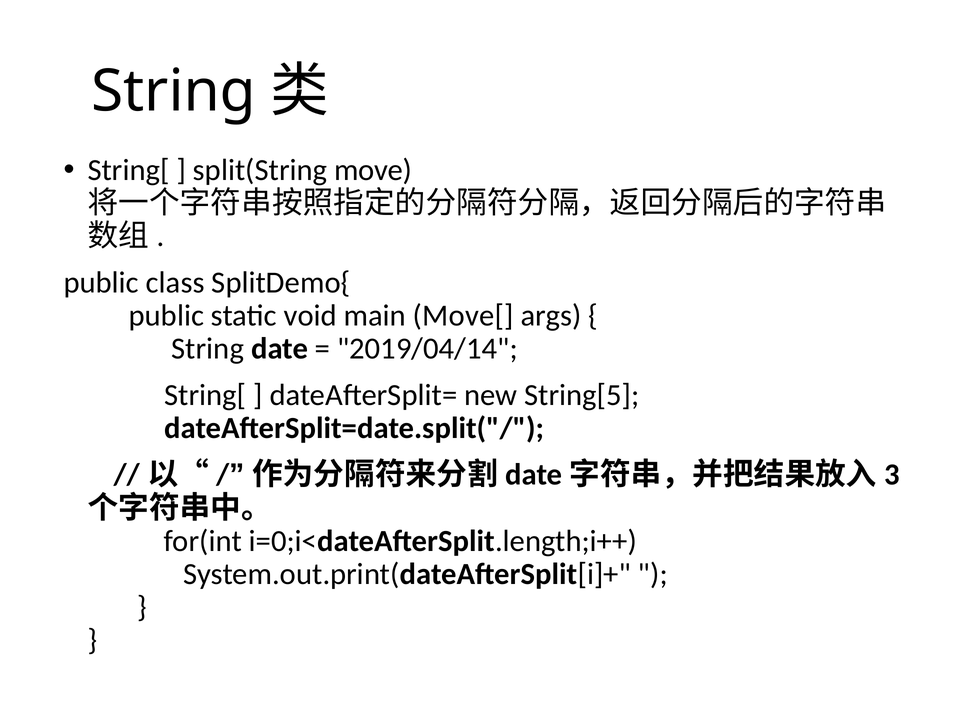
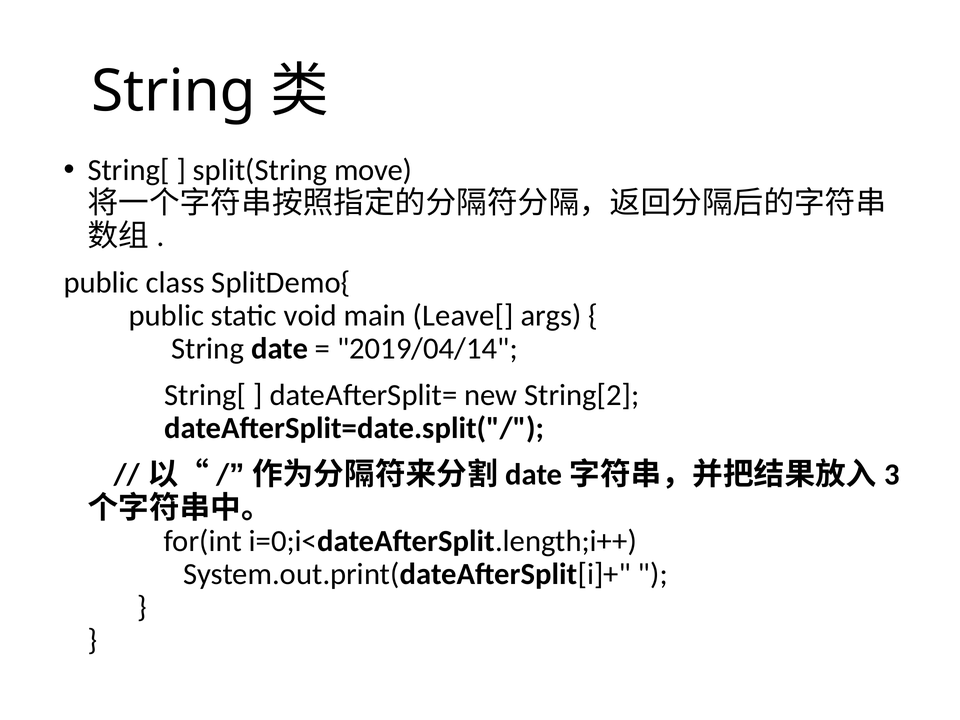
Move[: Move[ -> Leave[
String[5: String[5 -> String[2
